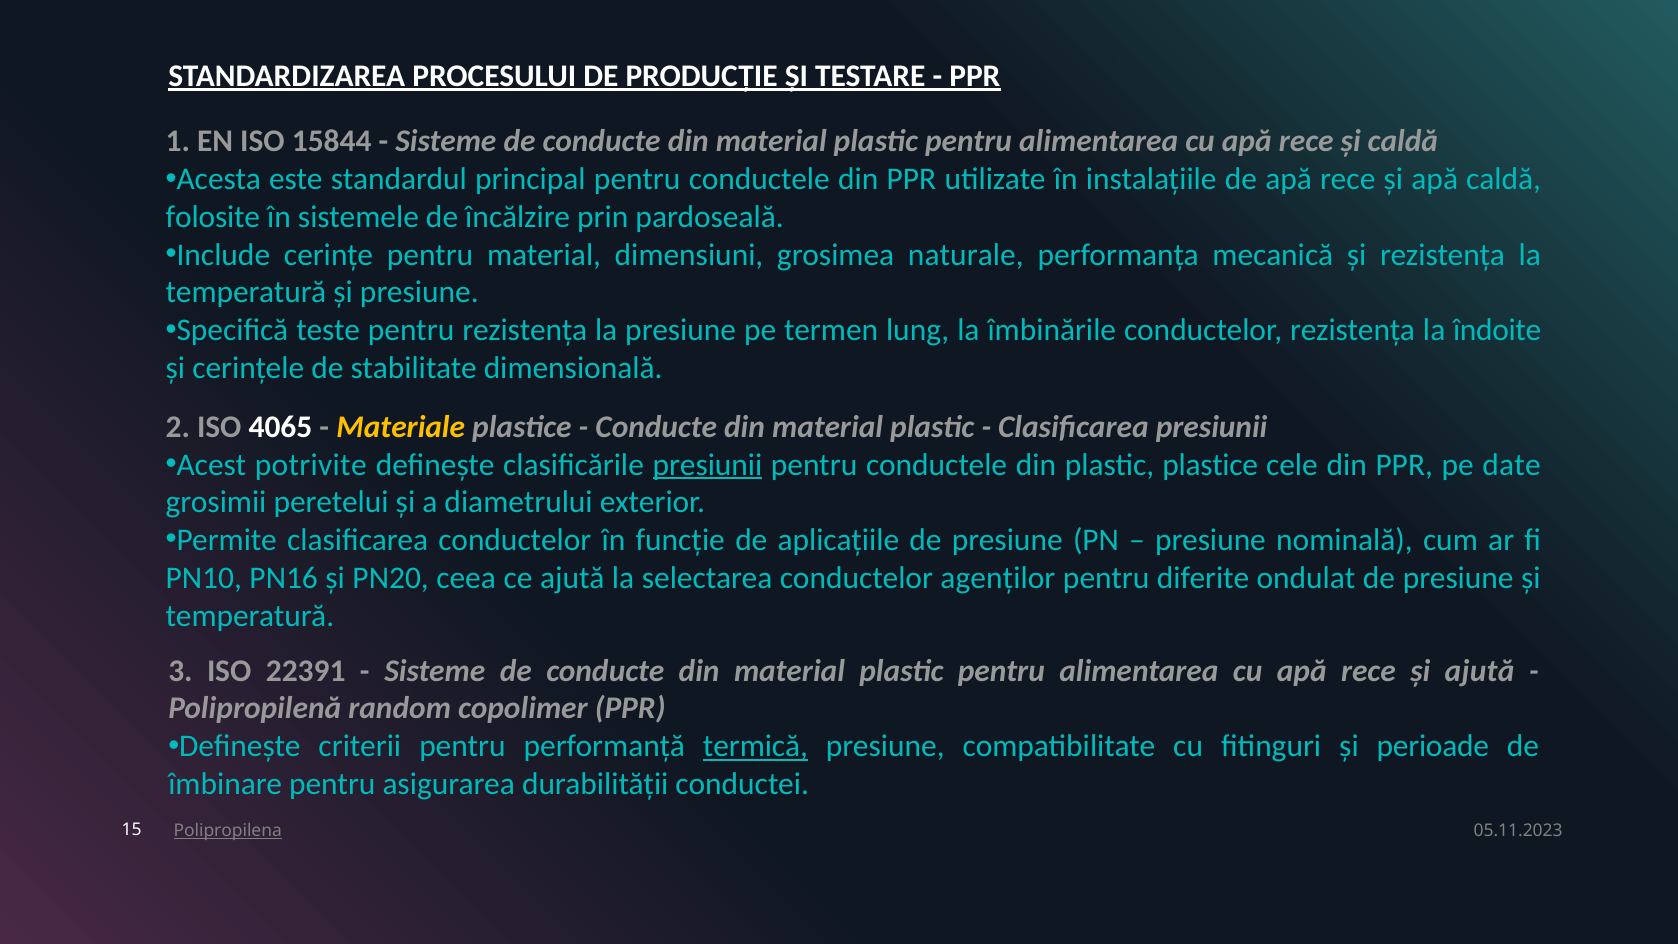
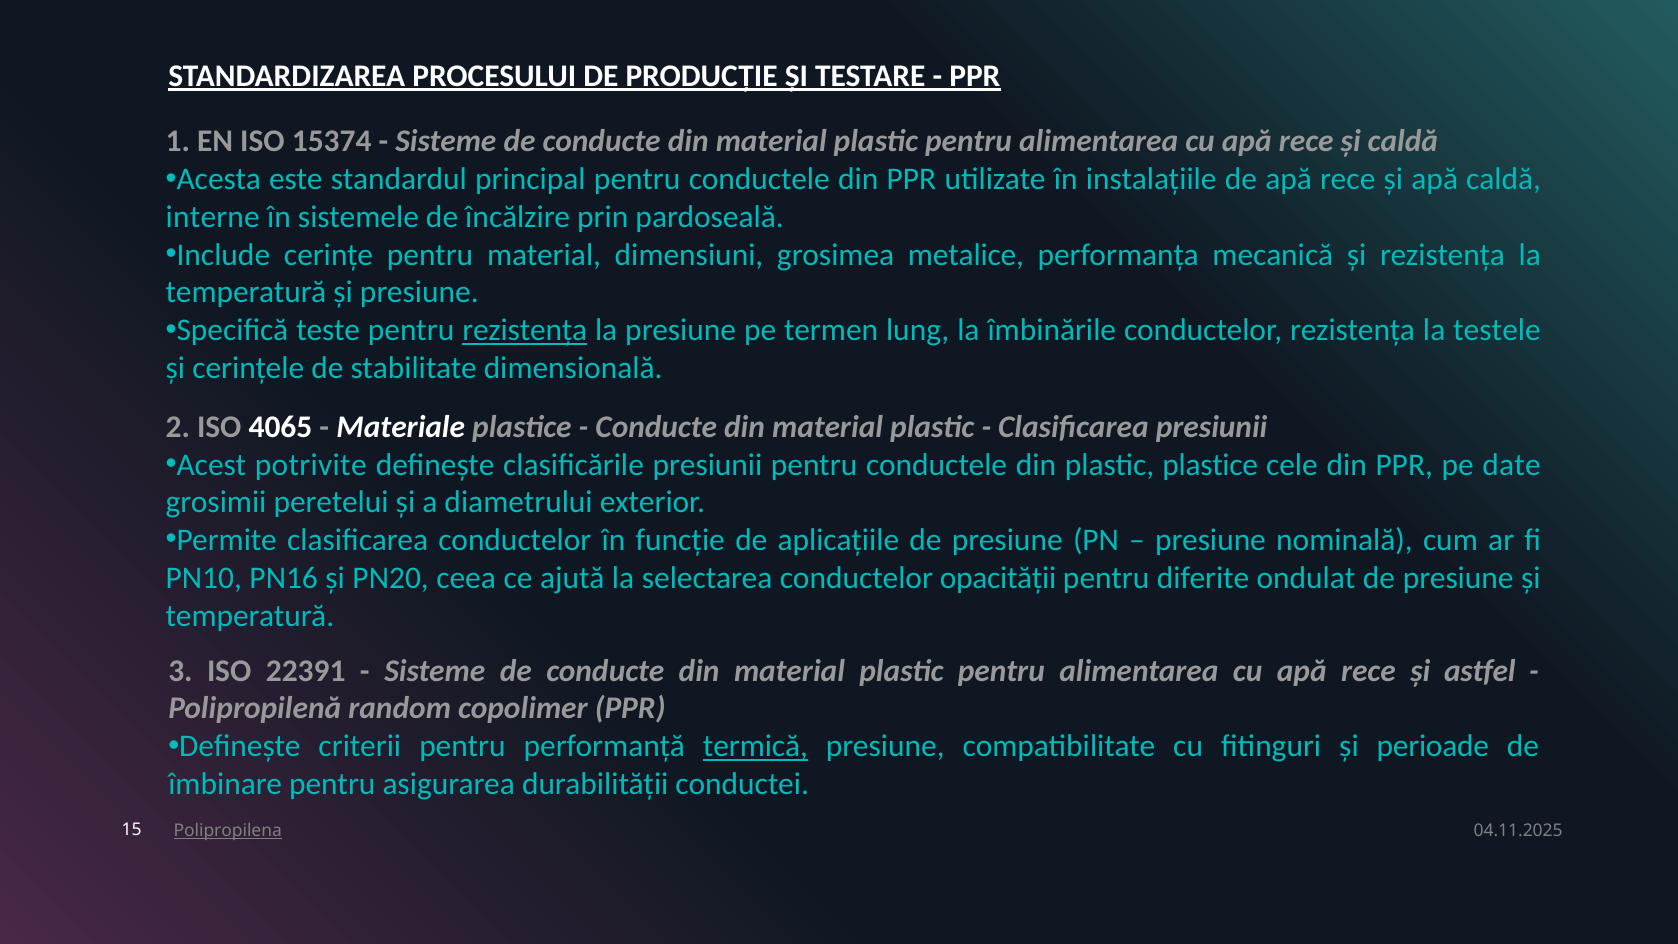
15844: 15844 -> 15374
folosite: folosite -> interne
naturale: naturale -> metalice
rezistența at (525, 330) underline: none -> present
îndoite: îndoite -> testele
Materiale colour: yellow -> white
presiunii at (707, 465) underline: present -> none
agenților: agenților -> opacității
și ajută: ajută -> astfel
05.11.2023: 05.11.2023 -> 04.11.2025
